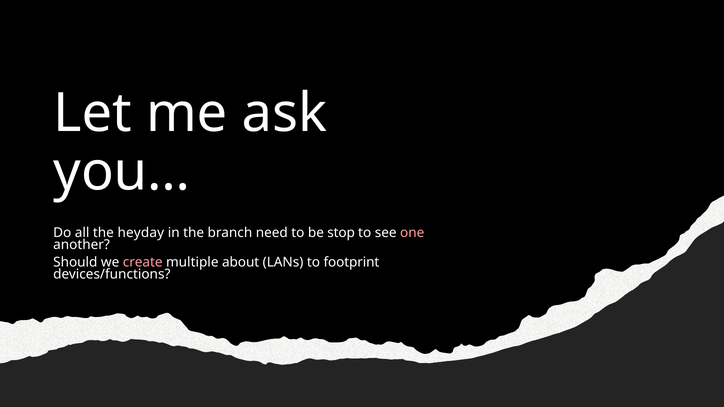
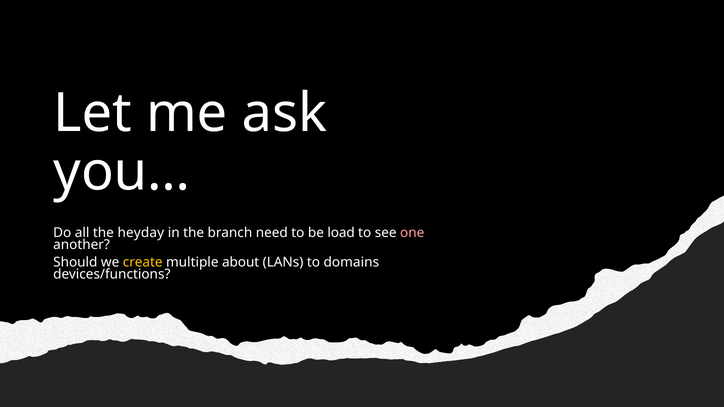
stop: stop -> load
create colour: pink -> yellow
footprint: footprint -> domains
